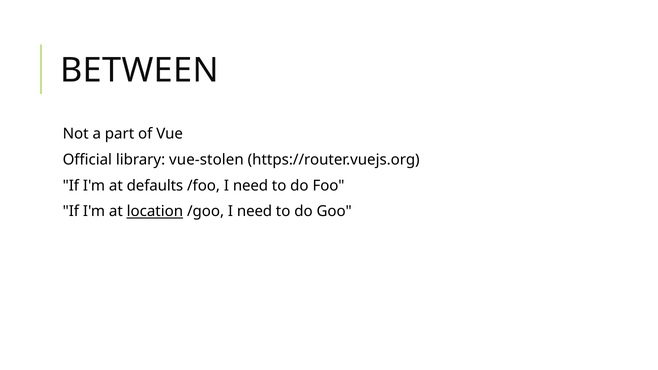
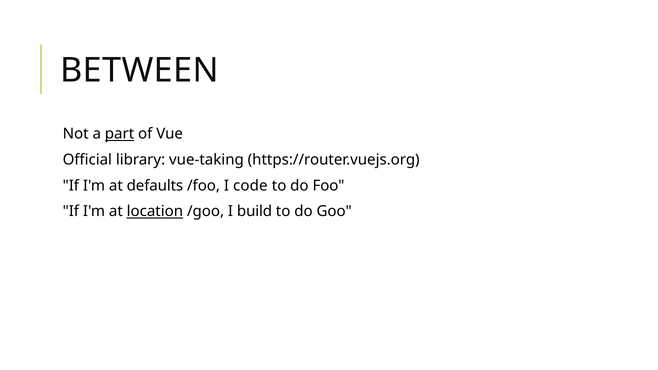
part underline: none -> present
vue-stolen: vue-stolen -> vue-taking
/foo I need: need -> code
/goo I need: need -> build
